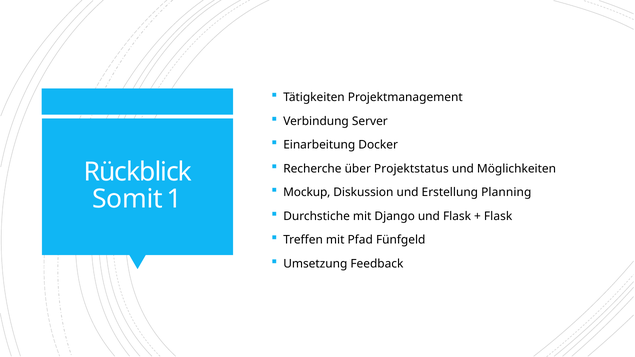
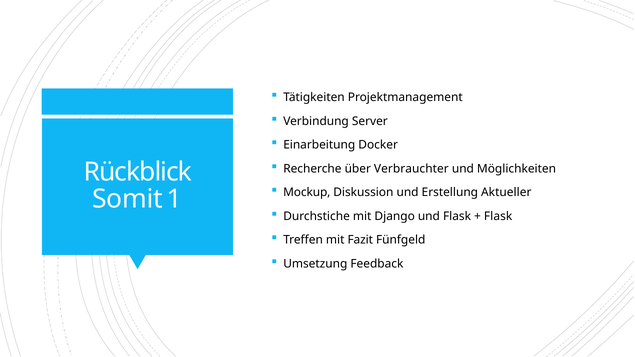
Projektstatus: Projektstatus -> Verbrauchter
Planning: Planning -> Aktueller
Pfad: Pfad -> Fazit
